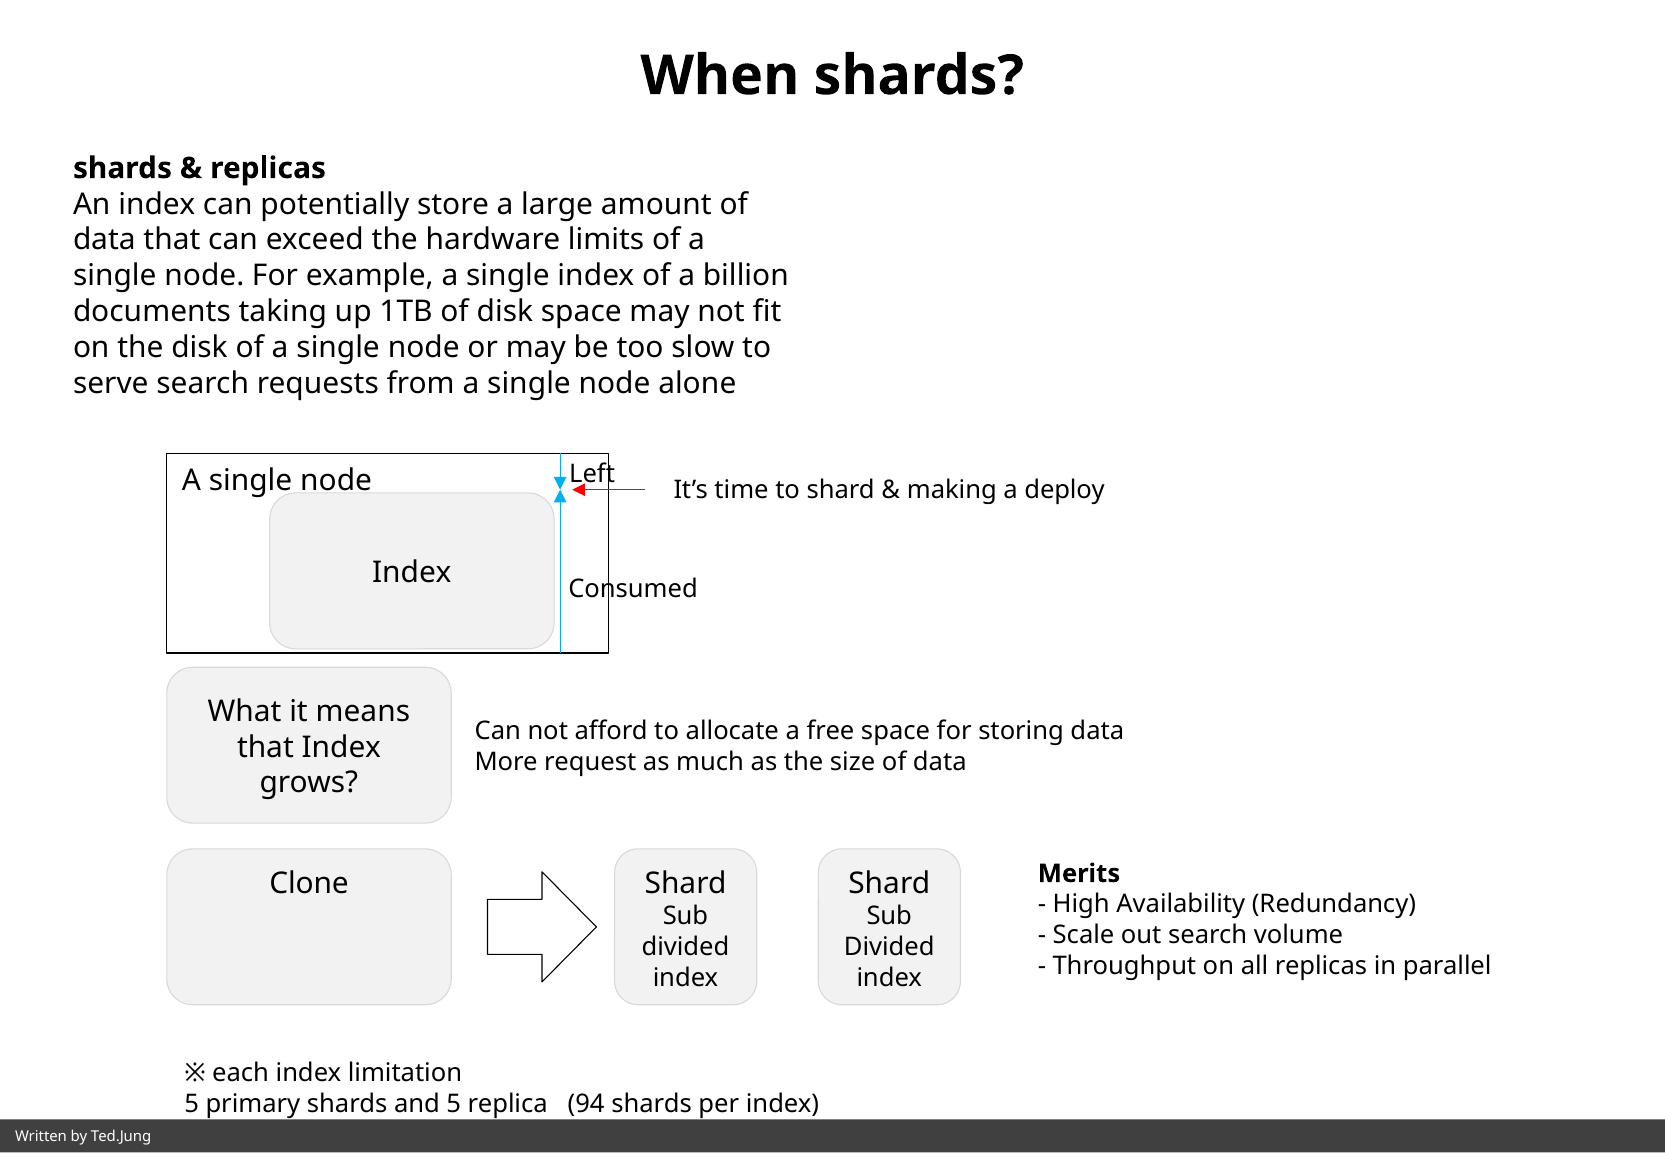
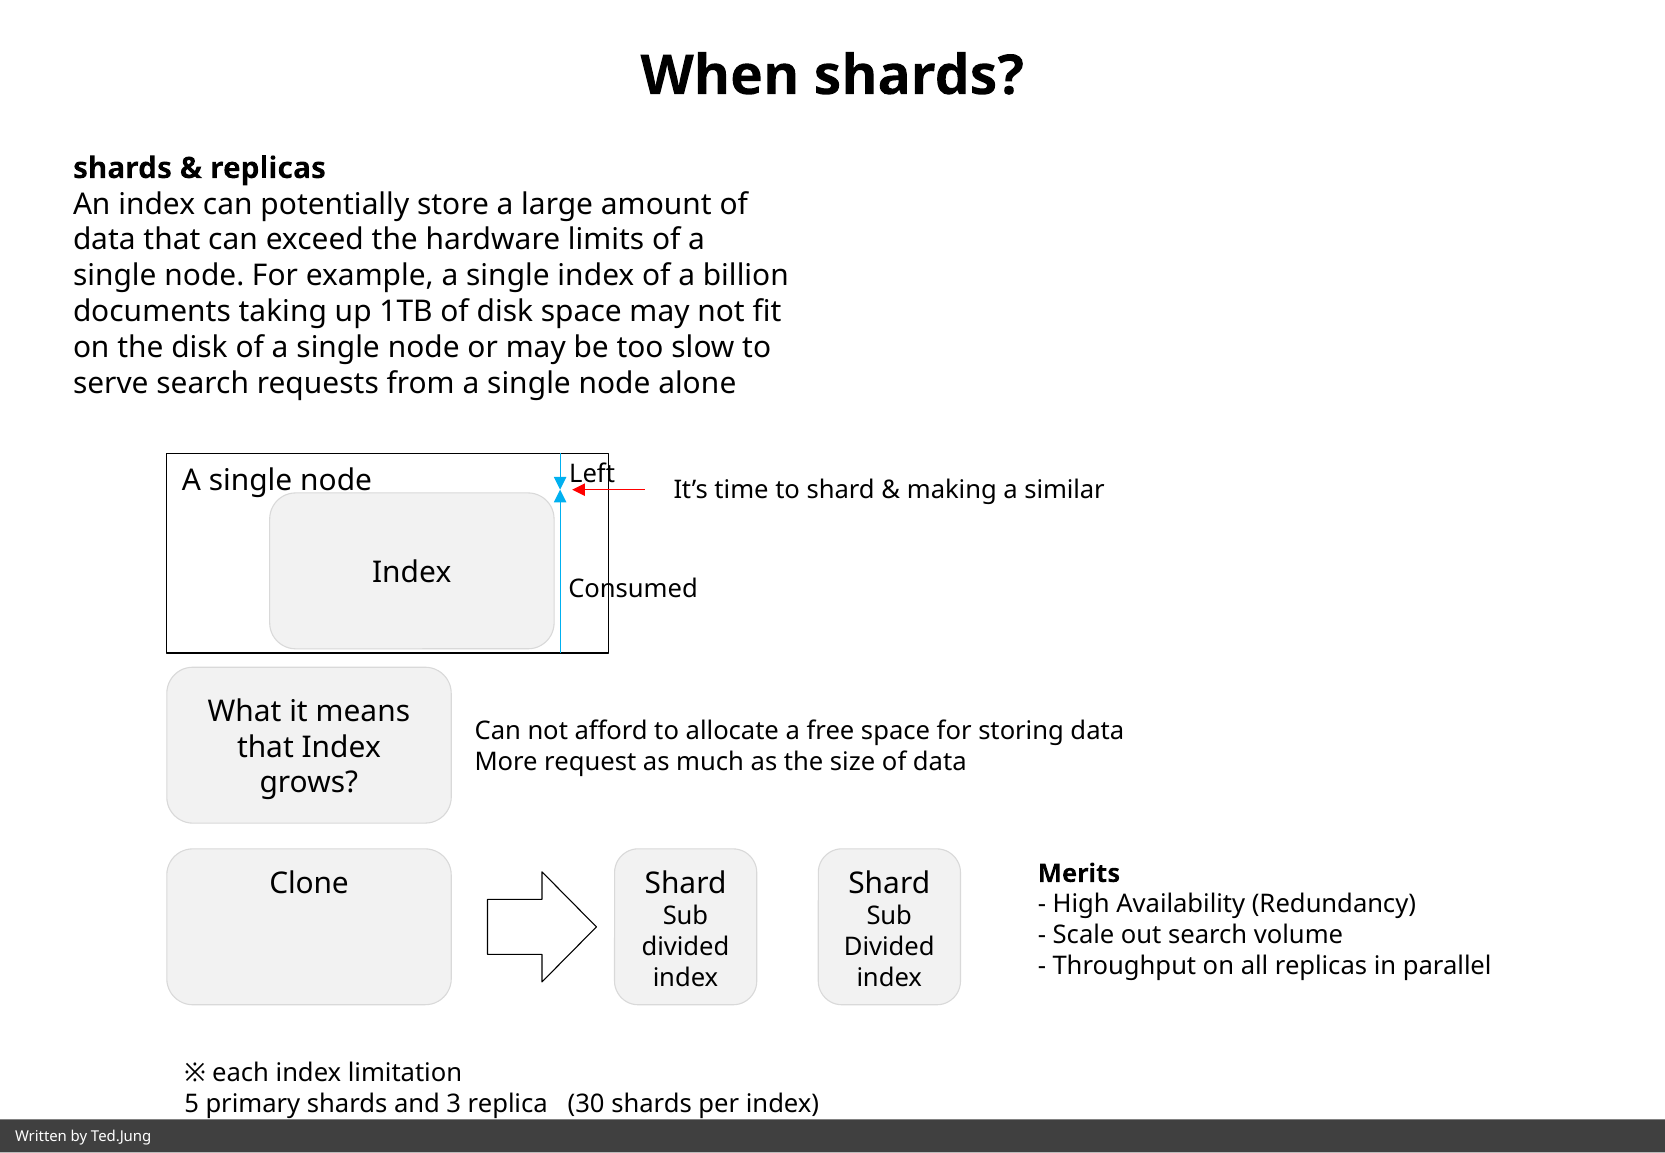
deploy: deploy -> similar
and 5: 5 -> 3
94: 94 -> 30
